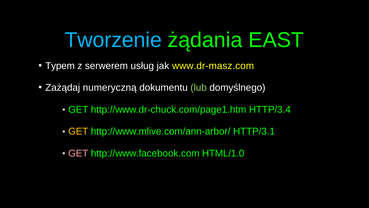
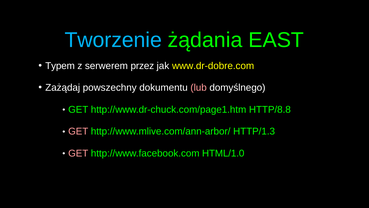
usług: usług -> przez
www.dr-masz.com: www.dr-masz.com -> www.dr-dobre.com
numeryczną: numeryczną -> powszechny
lub colour: light green -> pink
HTTP/3.4: HTTP/3.4 -> HTTP/8.8
GET at (78, 131) colour: yellow -> pink
HTTP/3.1: HTTP/3.1 -> HTTP/1.3
